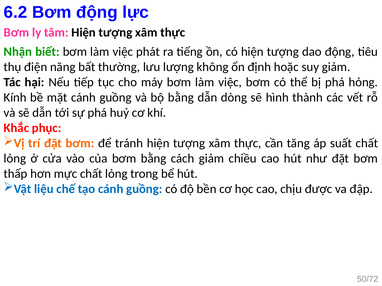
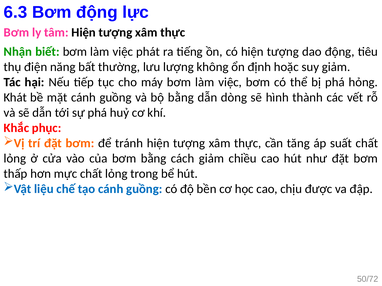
6.2: 6.2 -> 6.3
Kính: Kính -> Khát
